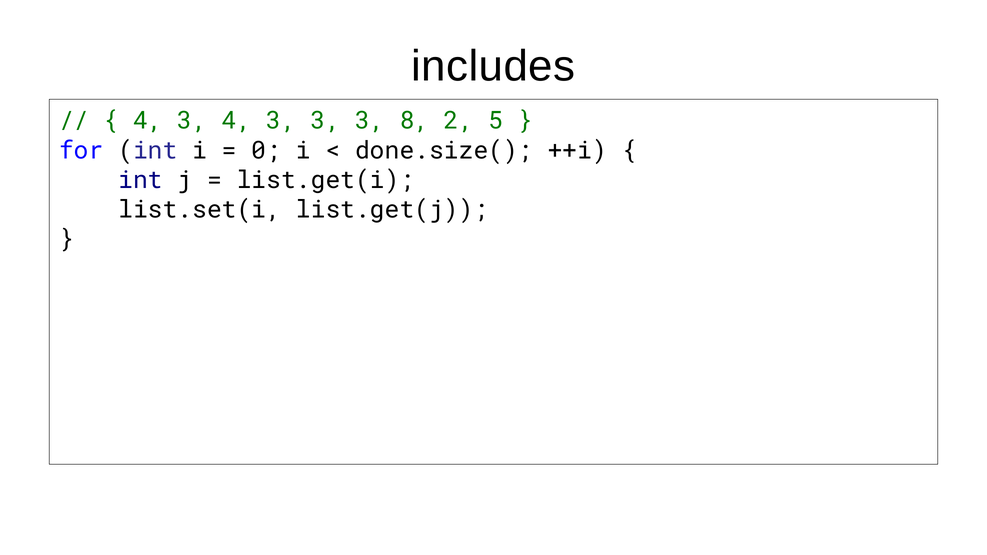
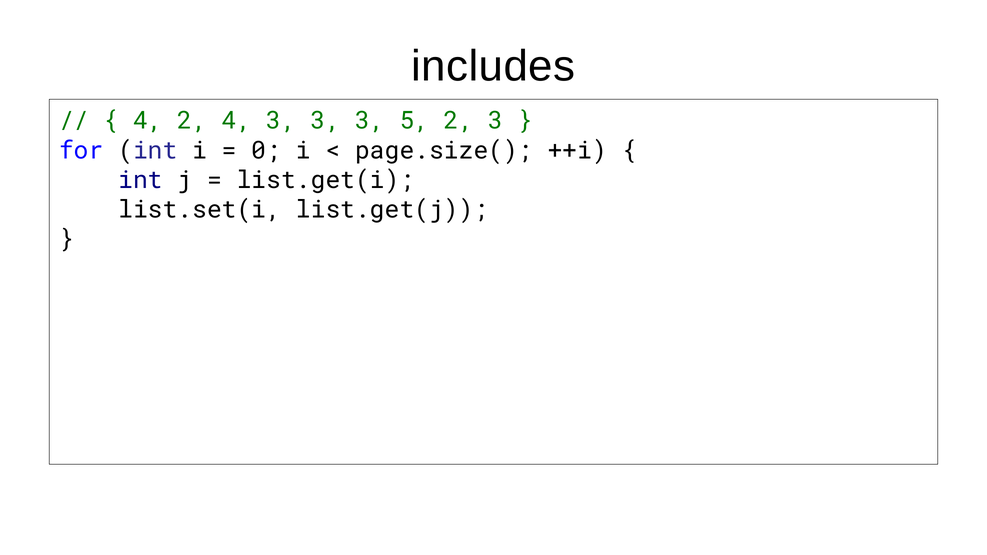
3 at (192, 121): 3 -> 2
8: 8 -> 5
2 5: 5 -> 3
done.size(: done.size( -> page.size(
